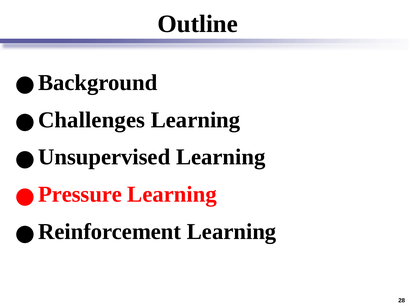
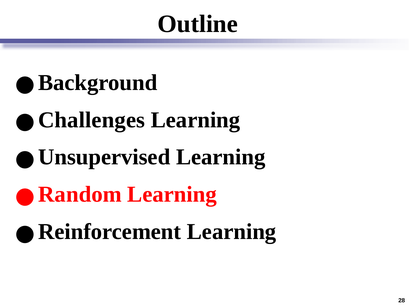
Pressure: Pressure -> Random
